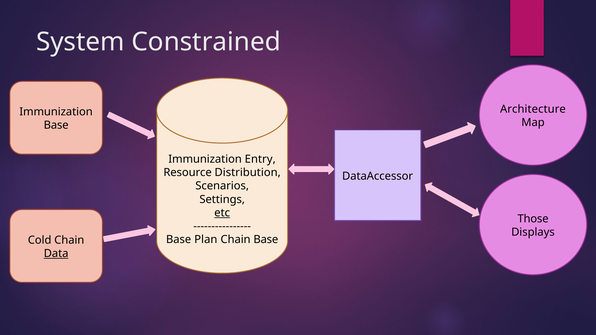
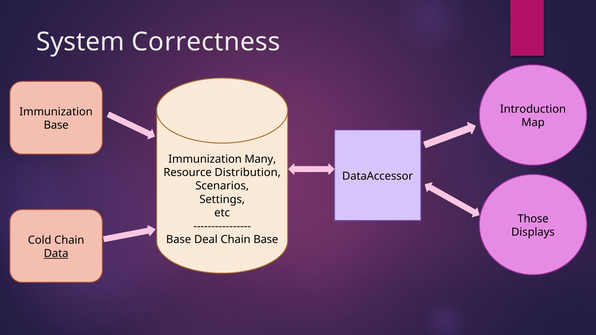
Constrained: Constrained -> Correctness
Architecture: Architecture -> Introduction
Entry: Entry -> Many
etc underline: present -> none
Plan: Plan -> Deal
